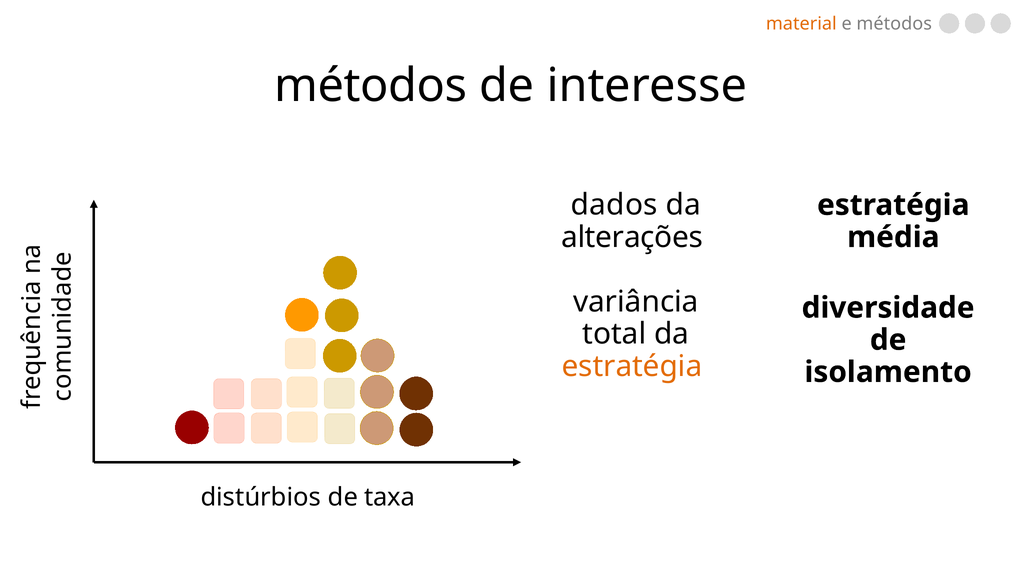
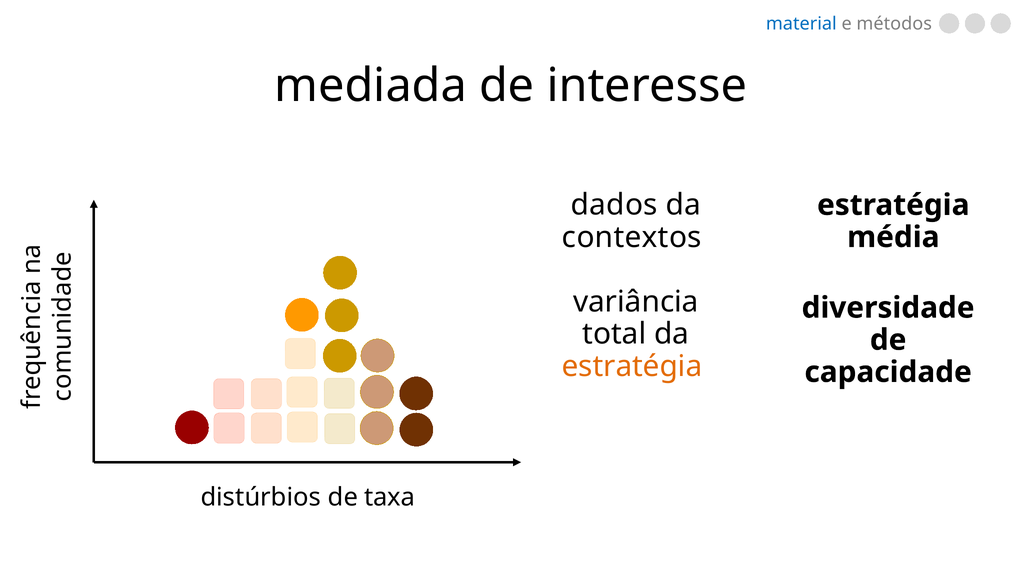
material colour: orange -> blue
métodos at (371, 86): métodos -> mediada
alterações: alterações -> contextos
isolamento: isolamento -> capacidade
